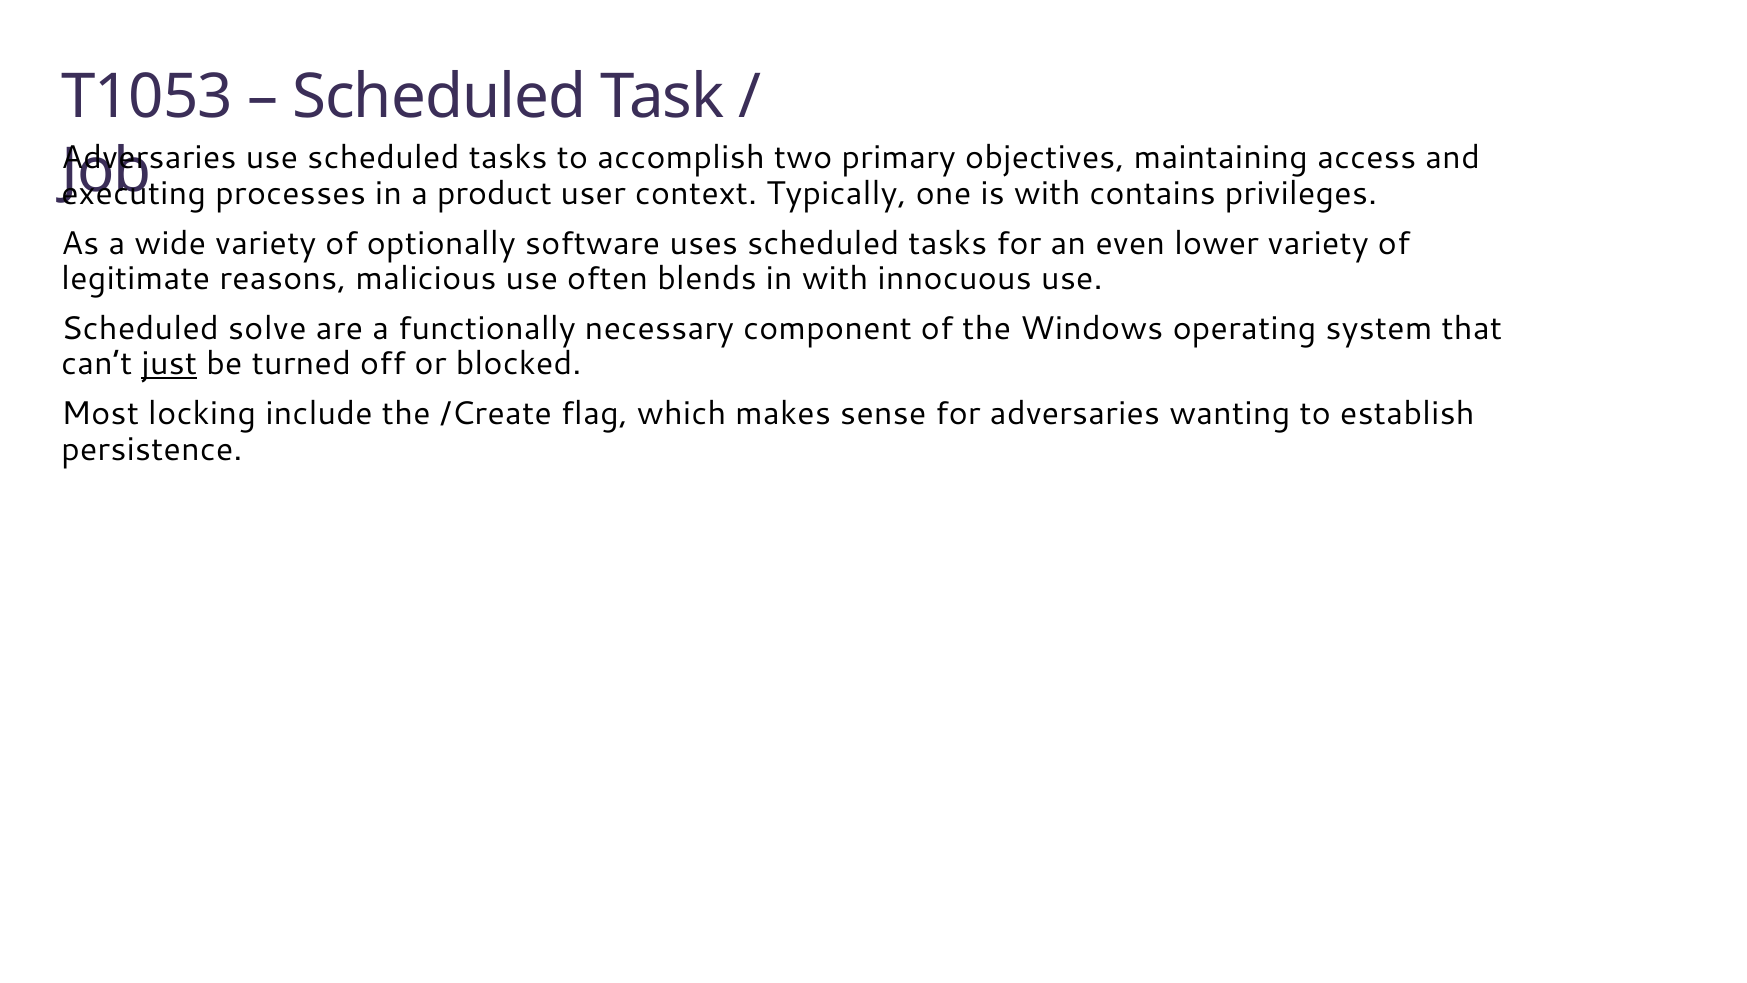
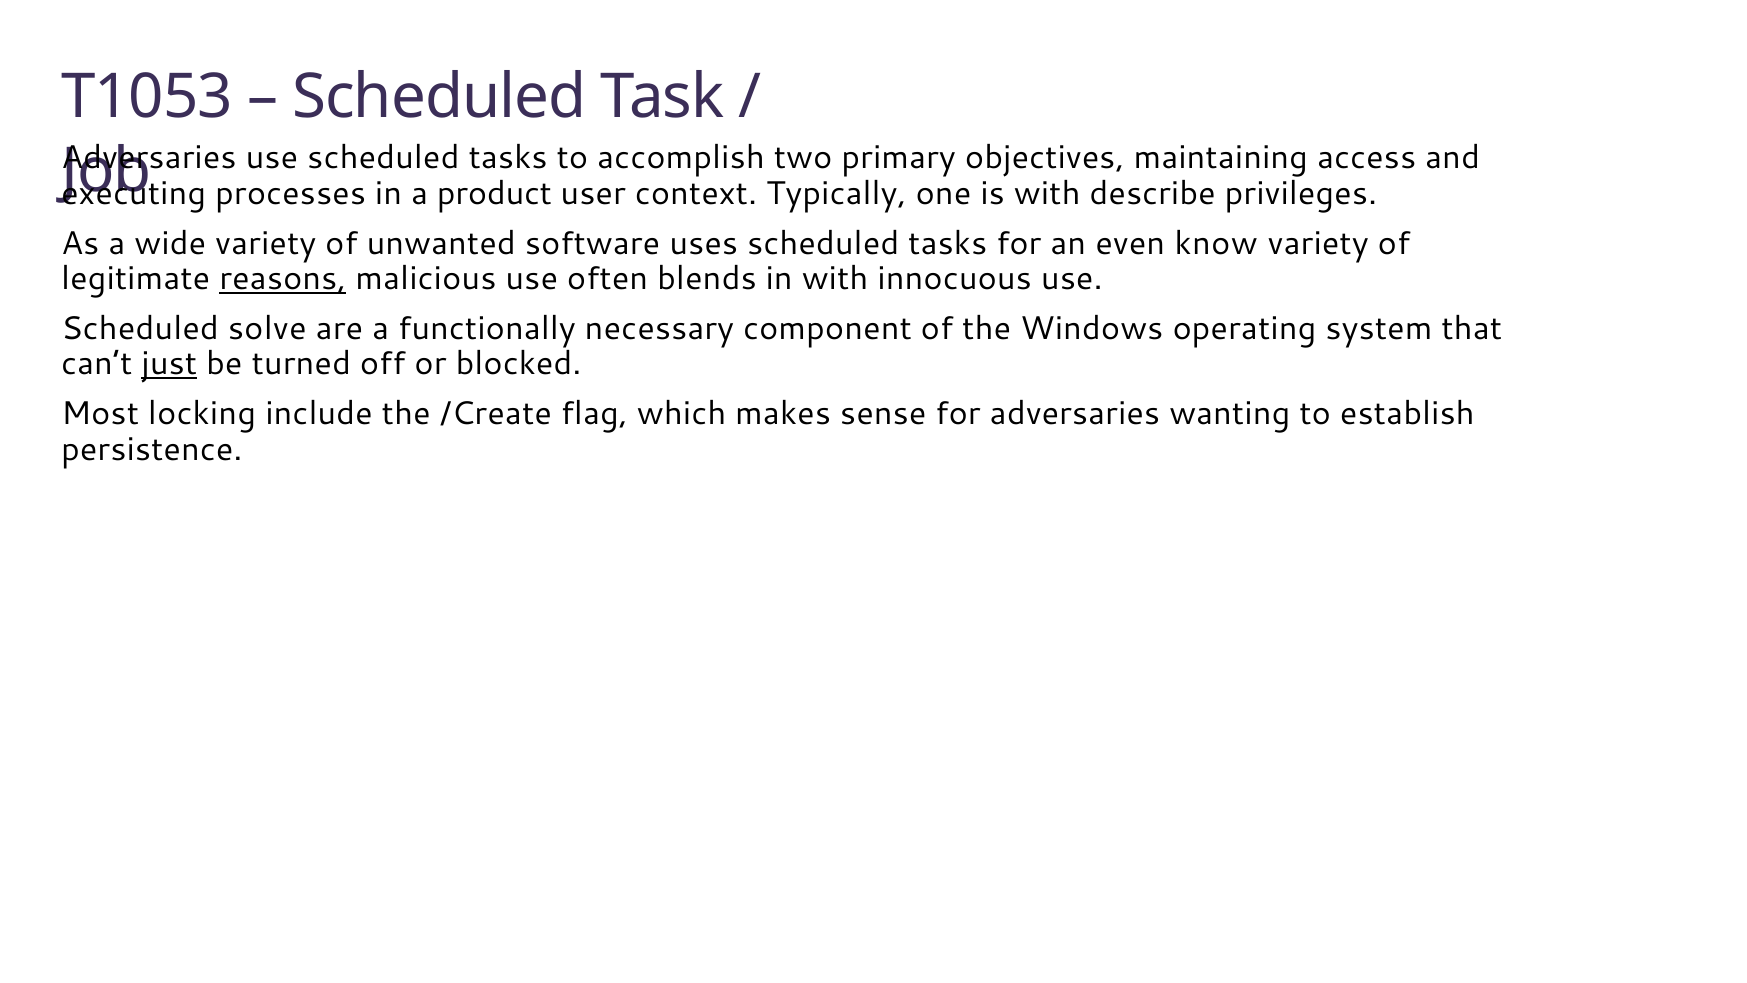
contains: contains -> describe
optionally: optionally -> unwanted
lower: lower -> know
reasons underline: none -> present
